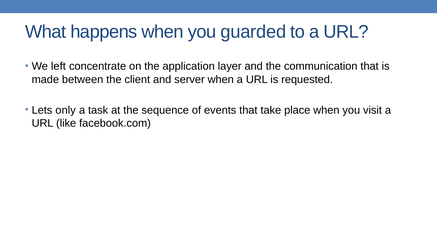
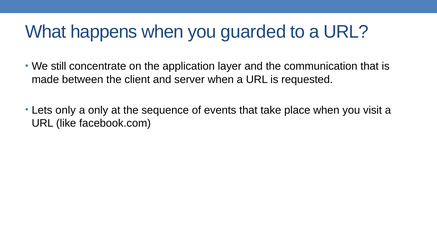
left: left -> still
a task: task -> only
